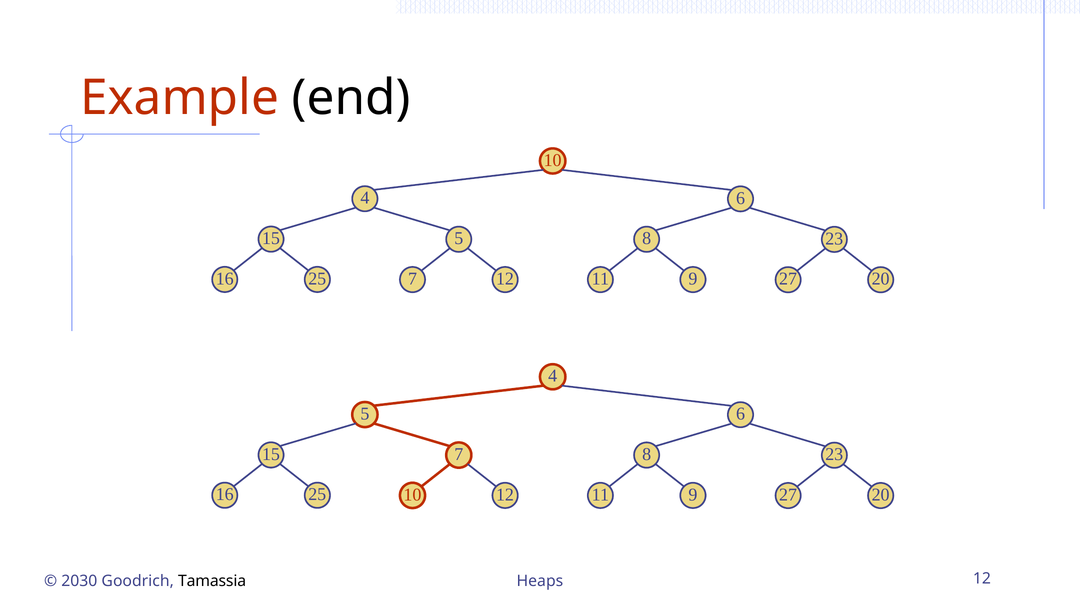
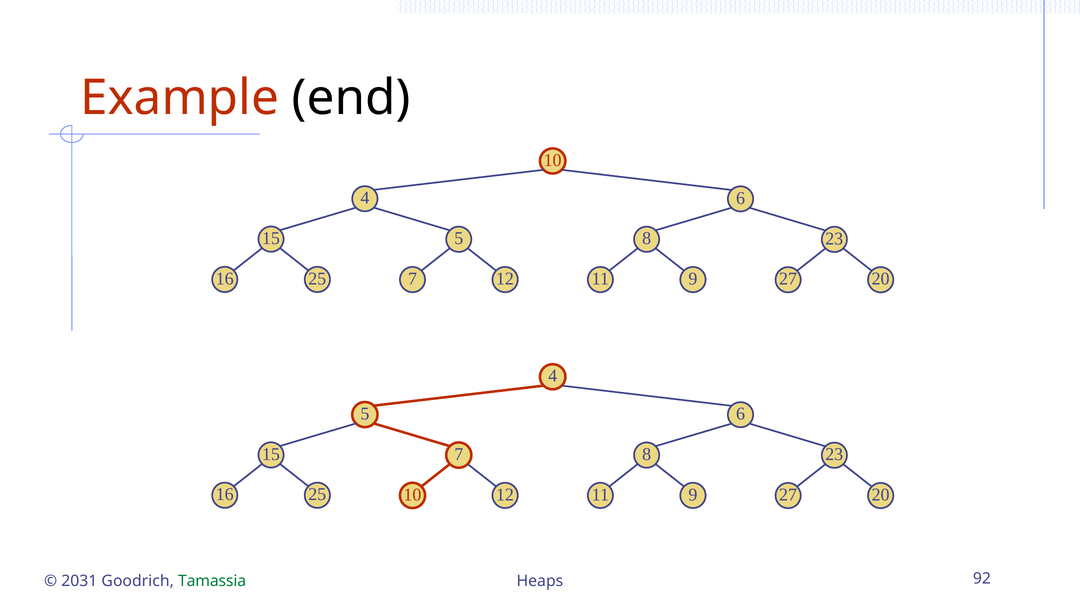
2030: 2030 -> 2031
Tamassia colour: black -> green
Heaps 12: 12 -> 92
